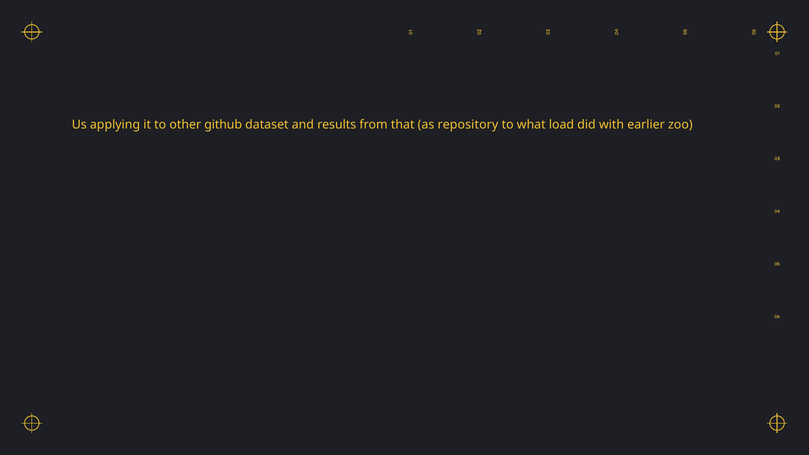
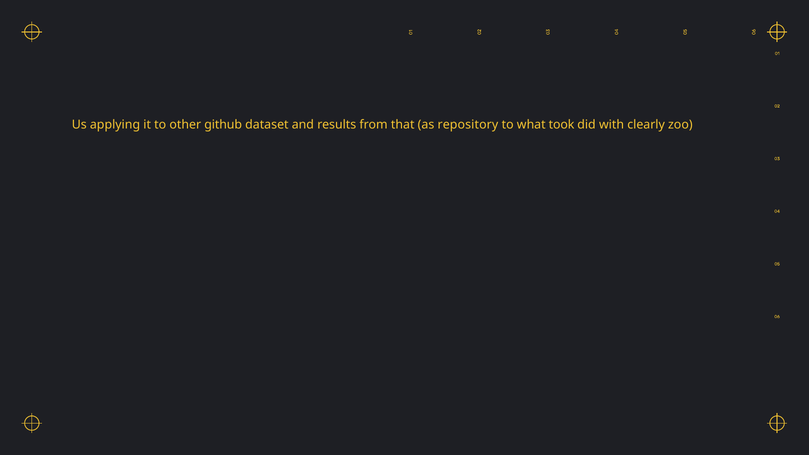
load: load -> took
earlier: earlier -> clearly
